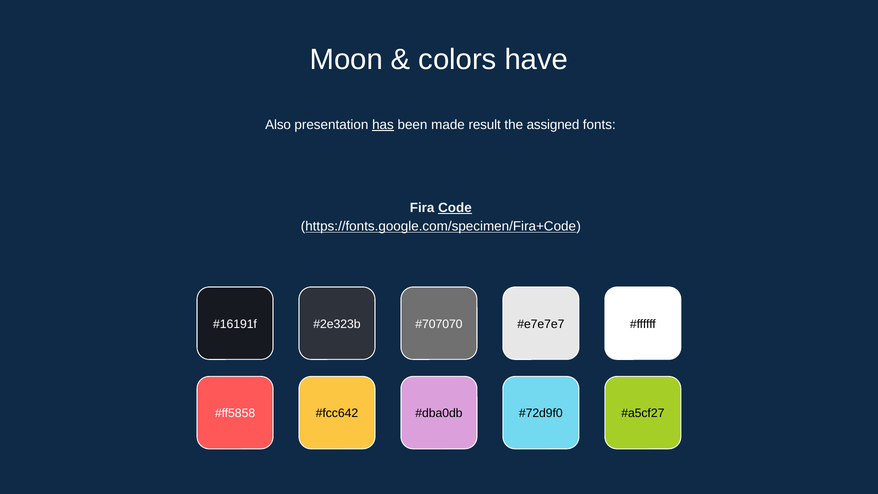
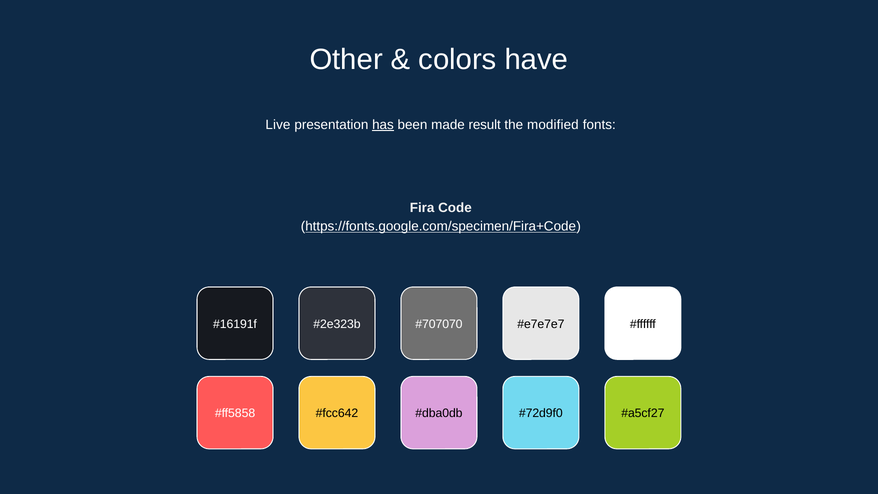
Moon: Moon -> Other
Also: Also -> Live
assigned: assigned -> modified
Code underline: present -> none
